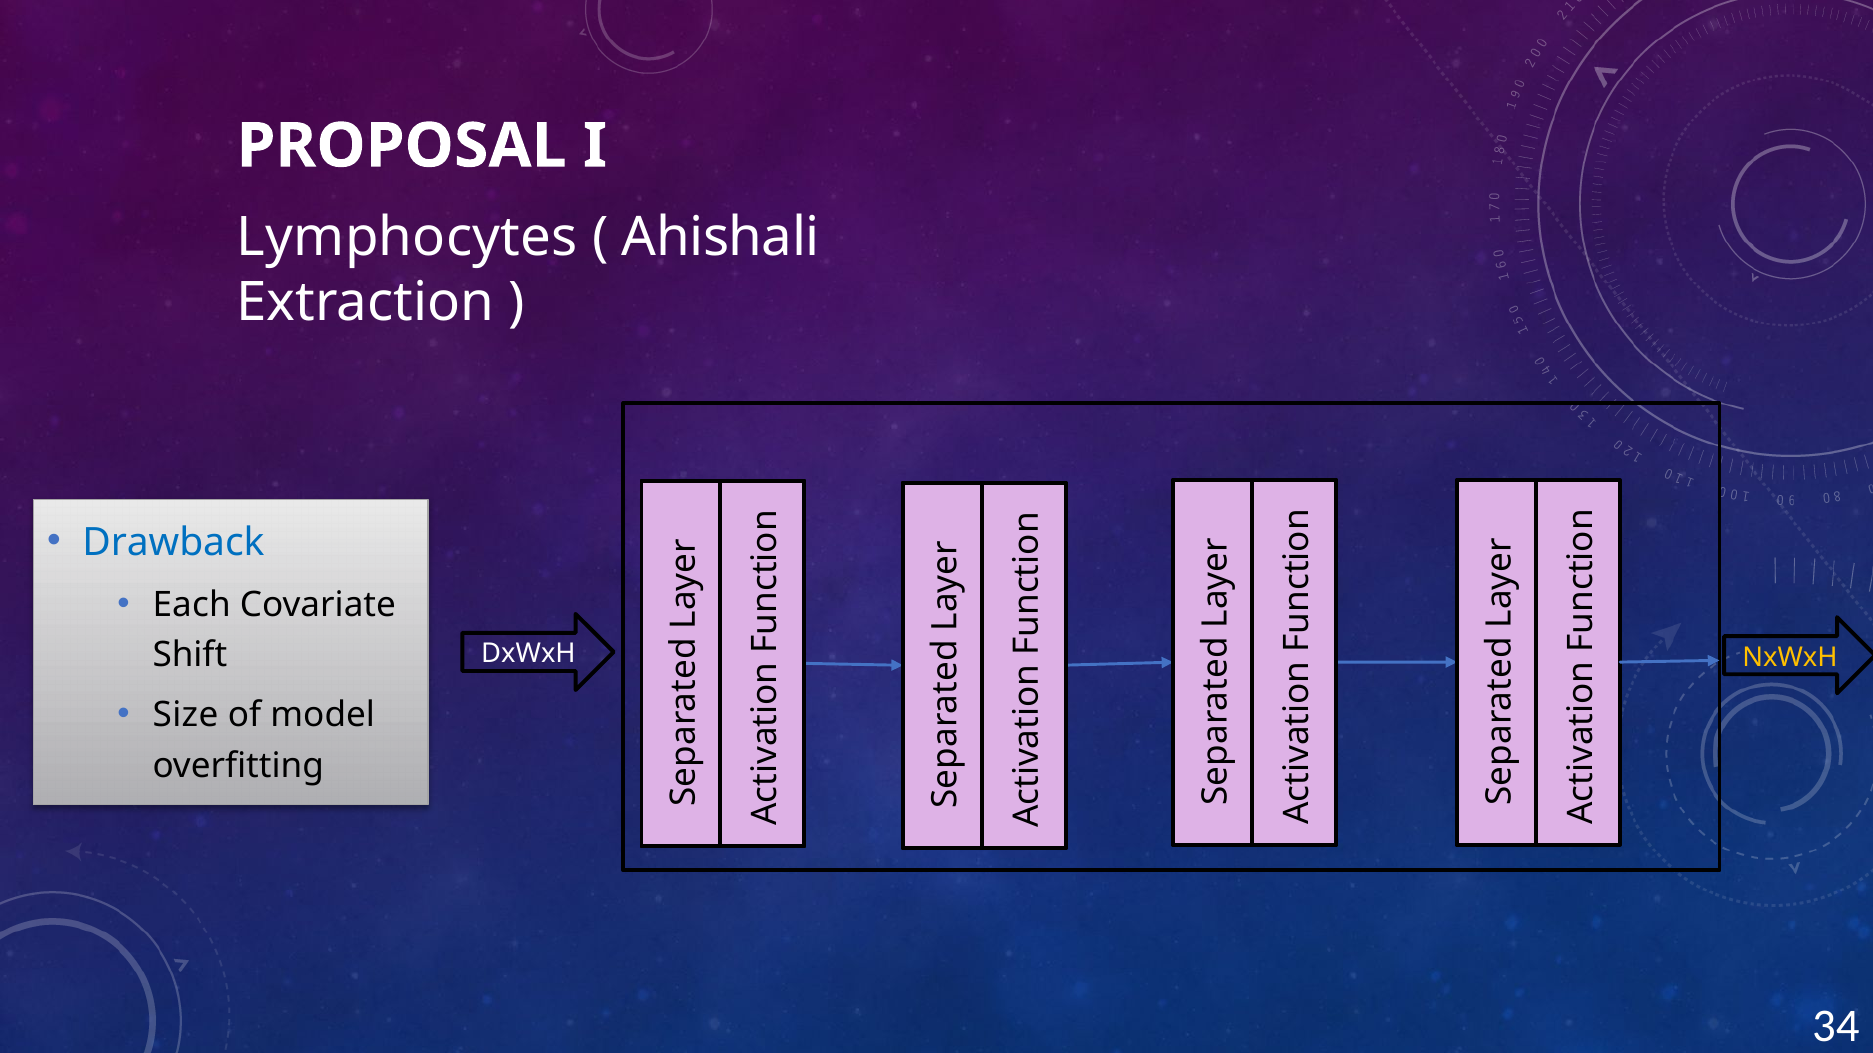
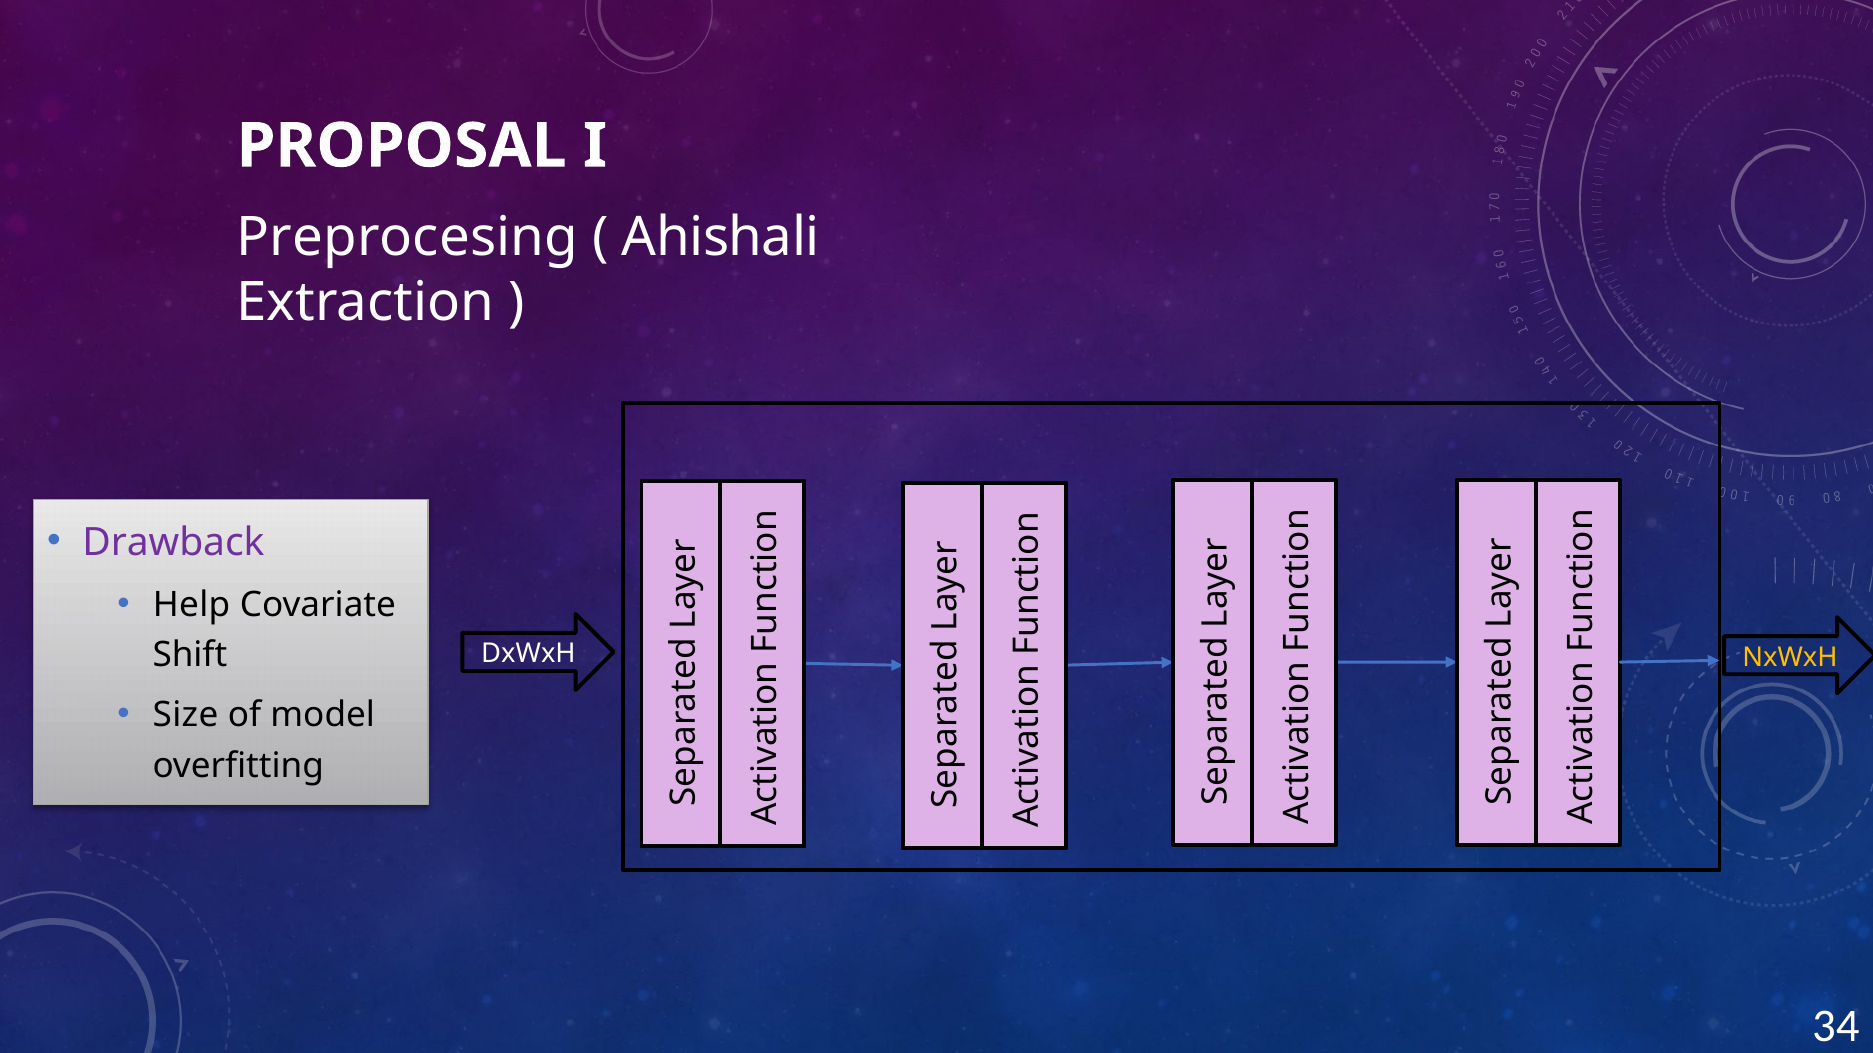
Lymphocytes: Lymphocytes -> Preprocesing
Drawback colour: blue -> purple
Each: Each -> Help
